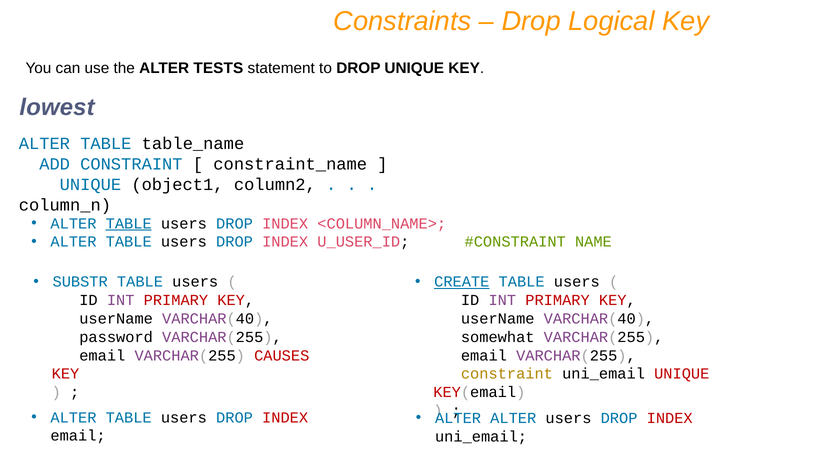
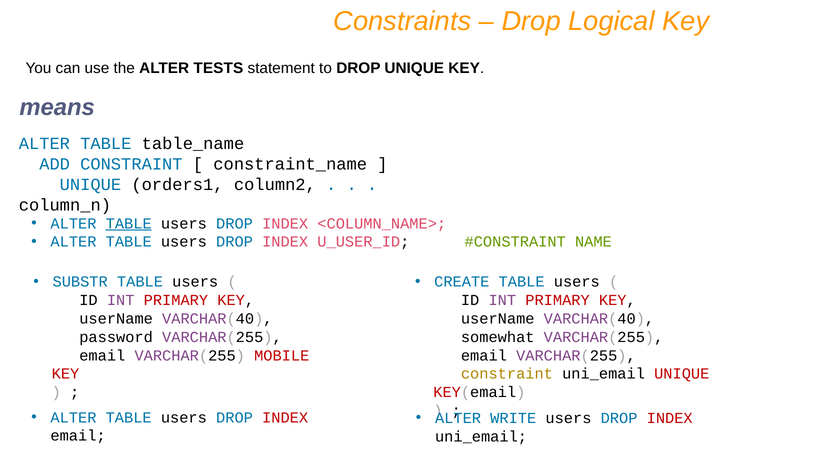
lowest: lowest -> means
object1: object1 -> orders1
CREATE underline: present -> none
CAUSES: CAUSES -> MOBILE
ALTER at (513, 418): ALTER -> WRITE
